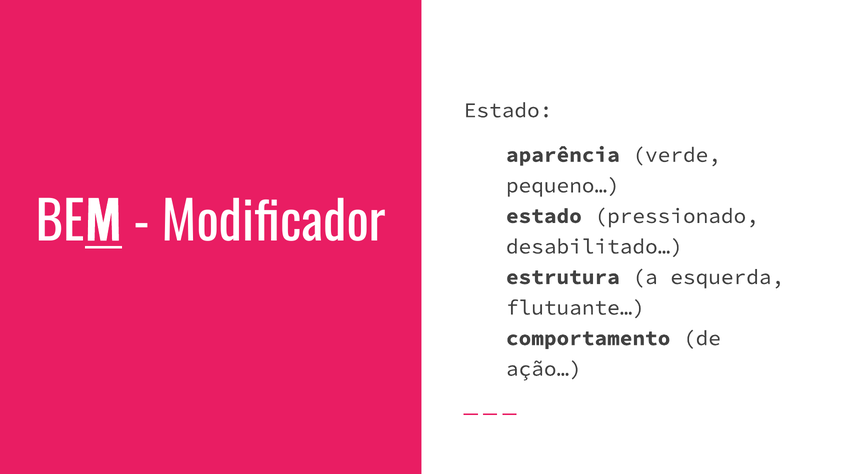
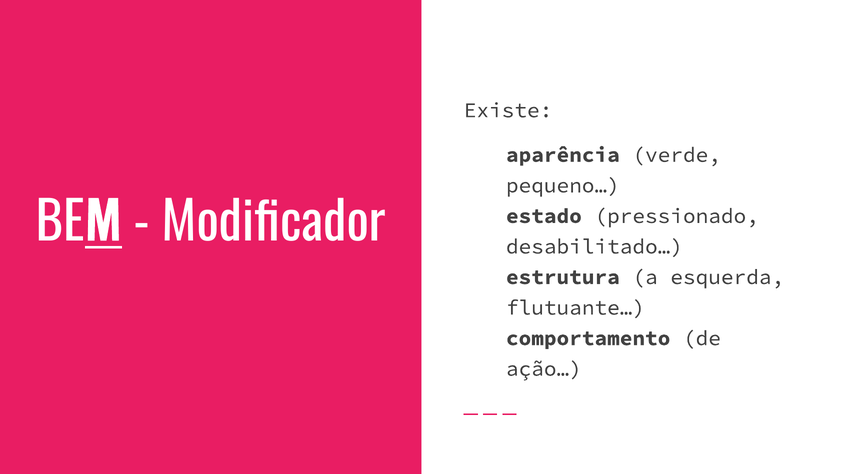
Estado at (508, 110): Estado -> Existe
